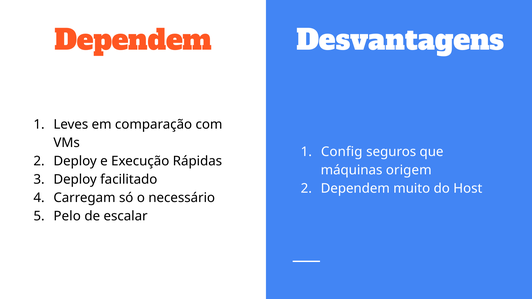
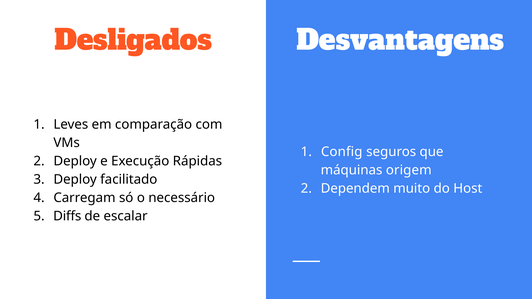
Dependem at (133, 41): Dependem -> Desligados
Pelo: Pelo -> Diffs
